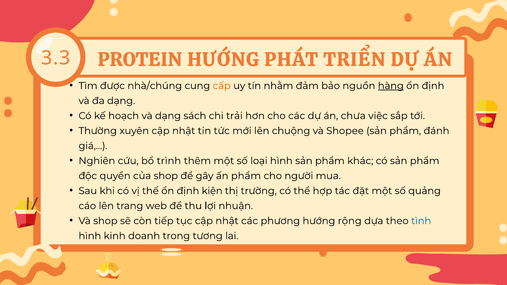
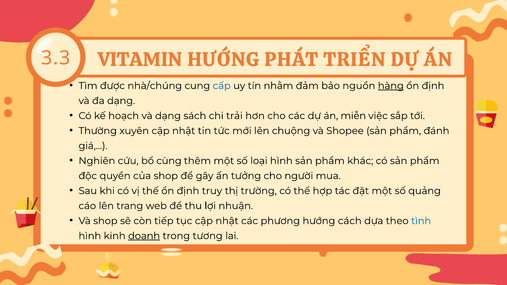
PROTEIN: PROTEIN -> VITAMIN
cấp colour: orange -> blue
chưa: chưa -> miễn
trình: trình -> cùng
ấn phẩm: phẩm -> tưởng
kiện: kiện -> truy
rộng: rộng -> cách
doanh underline: none -> present
